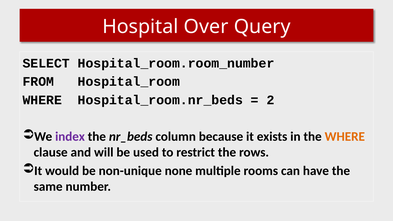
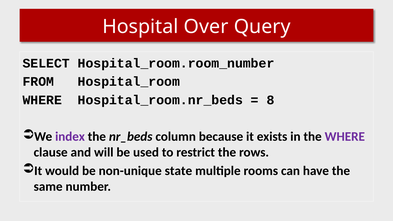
2: 2 -> 8
WHERE at (345, 137) colour: orange -> purple
none: none -> state
